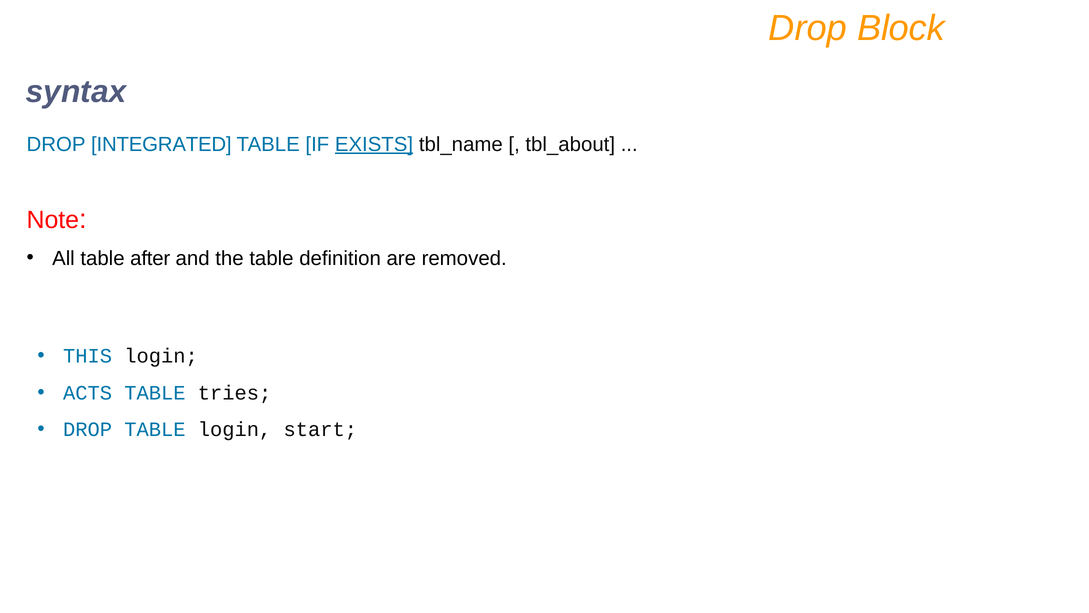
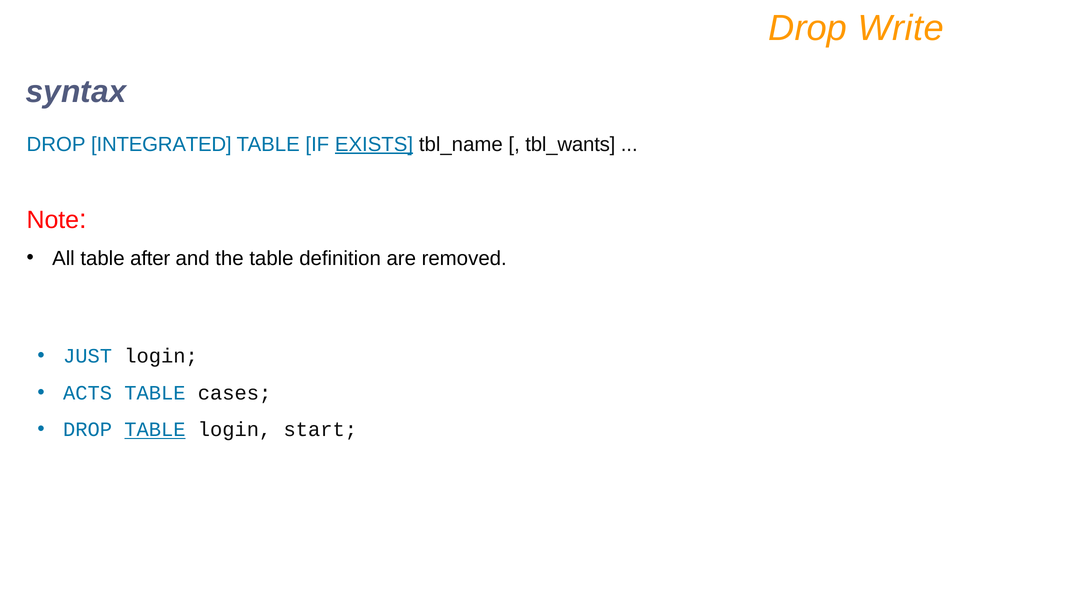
Block: Block -> Write
tbl_about: tbl_about -> tbl_wants
THIS: THIS -> JUST
tries: tries -> cases
TABLE at (155, 429) underline: none -> present
